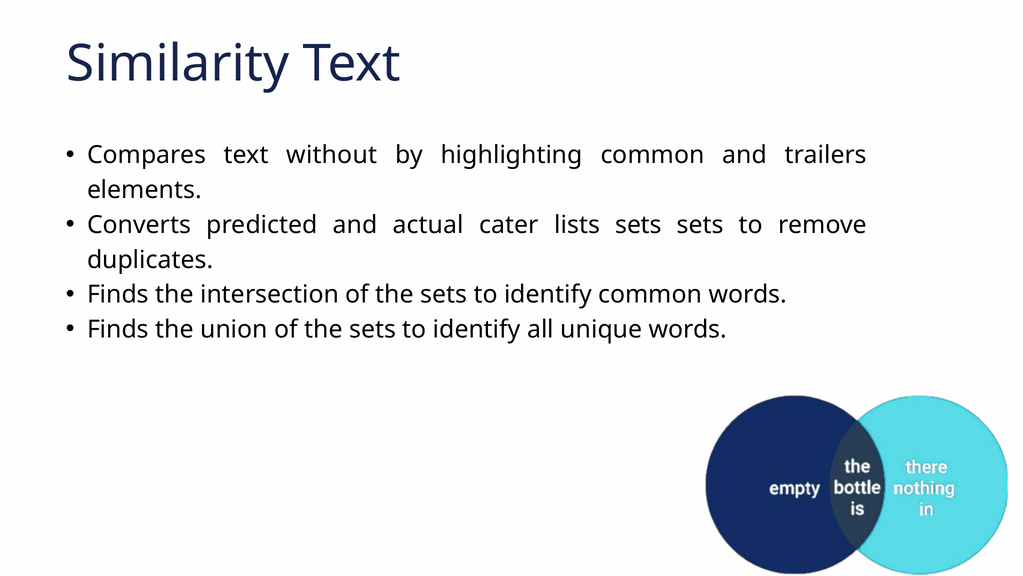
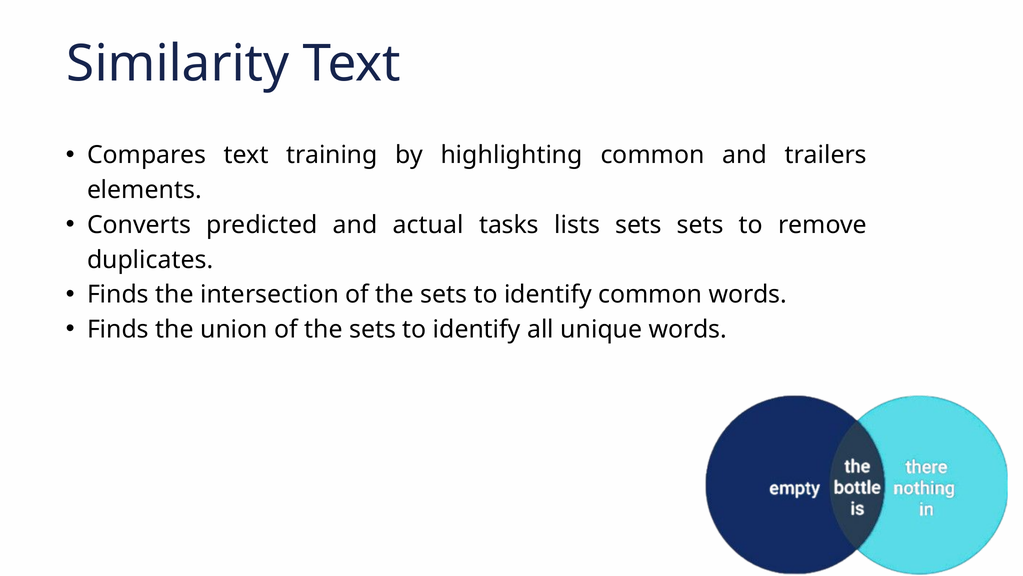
without: without -> training
cater: cater -> tasks
